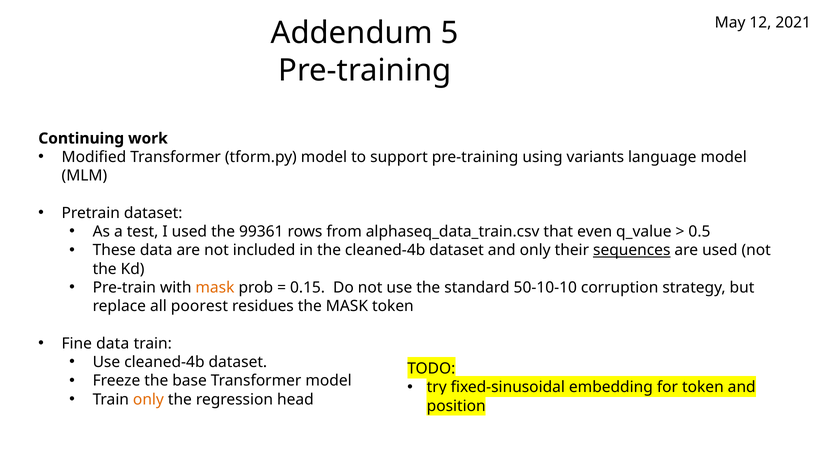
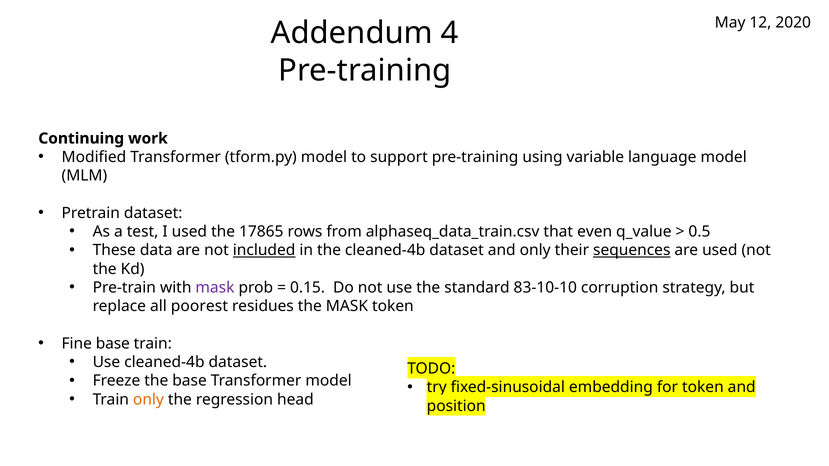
2021: 2021 -> 2020
5: 5 -> 4
variants: variants -> variable
99361: 99361 -> 17865
included underline: none -> present
mask at (215, 288) colour: orange -> purple
50-10-10: 50-10-10 -> 83-10-10
Fine data: data -> base
